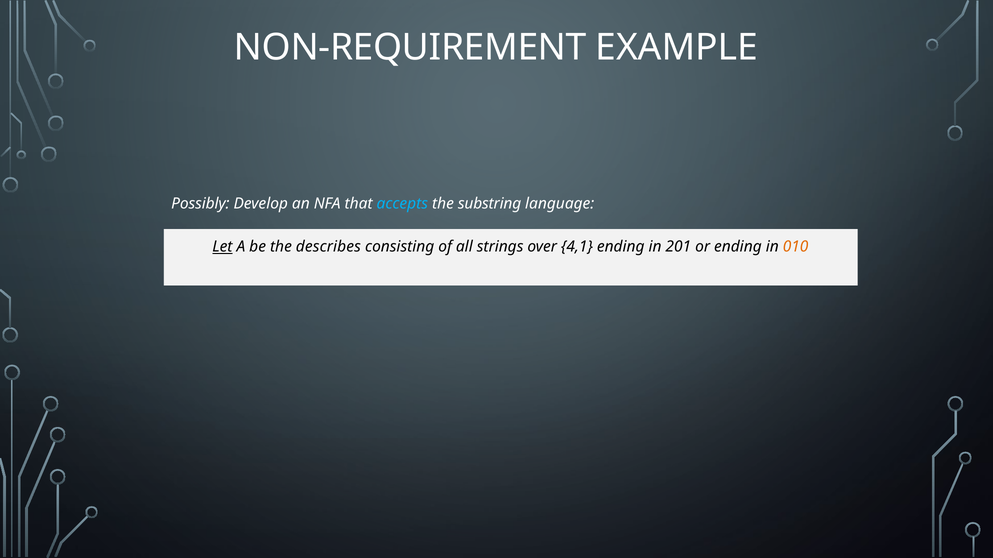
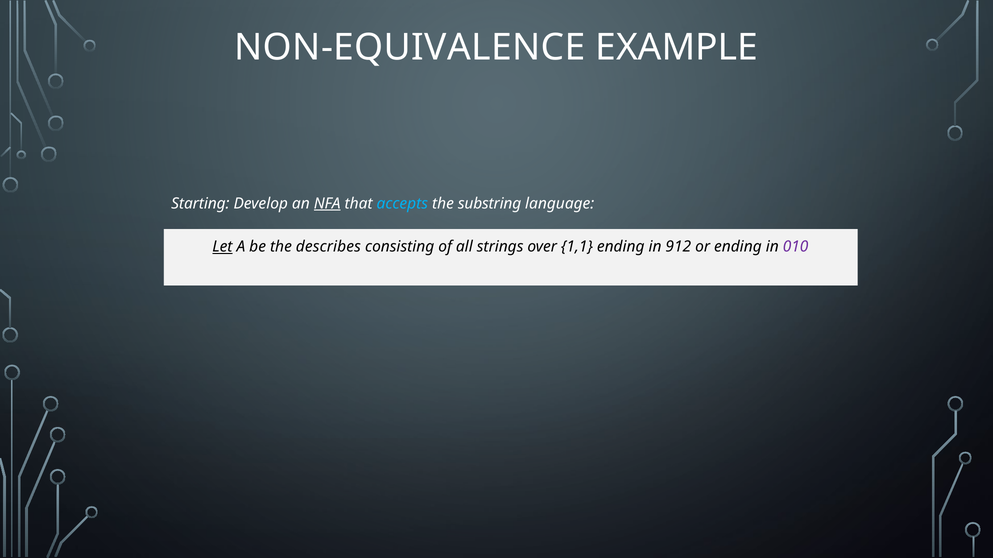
NON-REQUIREMENT: NON-REQUIREMENT -> NON-EQUIVALENCE
Possibly: Possibly -> Starting
NFA underline: none -> present
4,1: 4,1 -> 1,1
201: 201 -> 912
010 colour: orange -> purple
